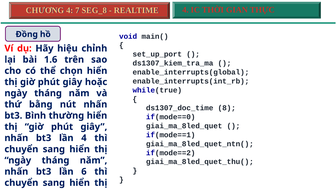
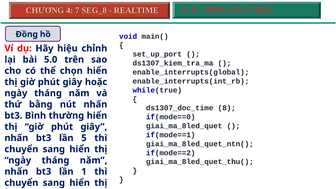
1.6: 1.6 -> 5.0
lần 4: 4 -> 5
6: 6 -> 1
